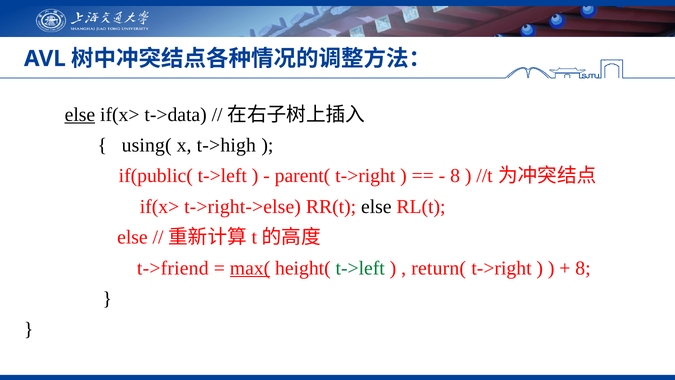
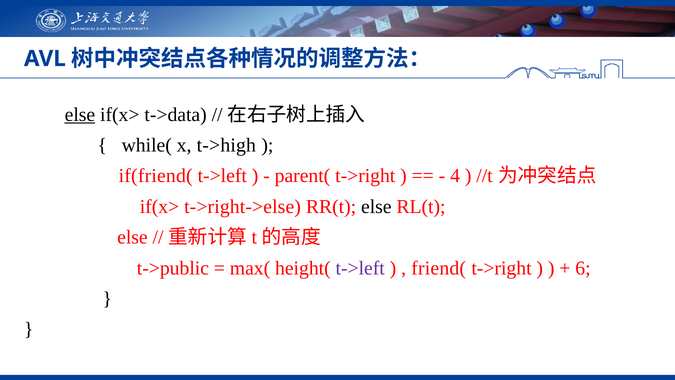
using(: using( -> while(
if(public(: if(public( -> if(friend(
8 at (455, 176): 8 -> 4
t->friend: t->friend -> t->public
max( underline: present -> none
t->left at (360, 268) colour: green -> purple
return(: return( -> friend(
8 at (583, 268): 8 -> 6
